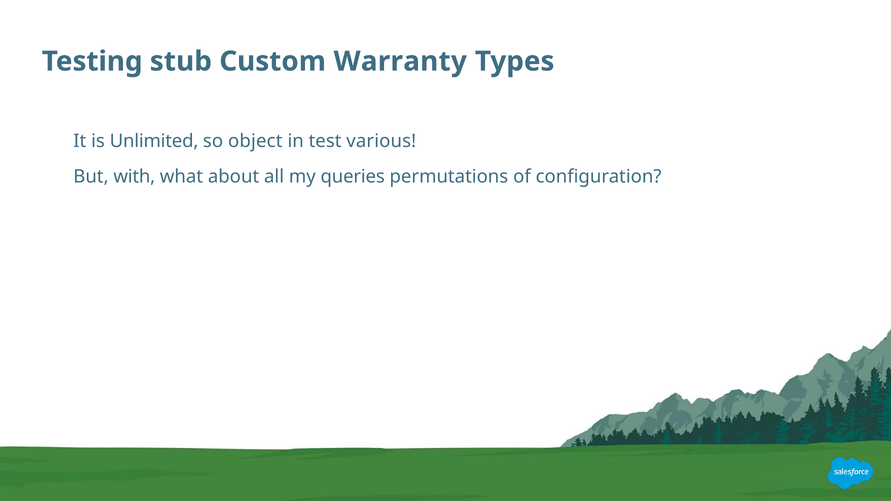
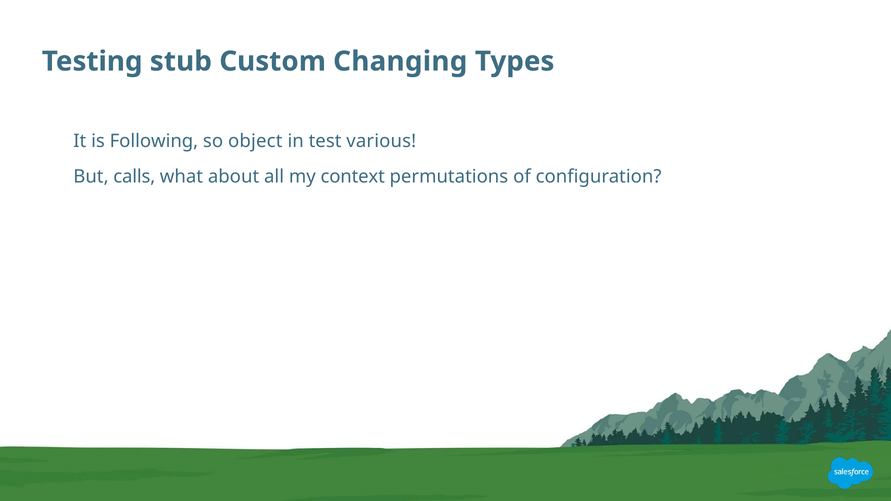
Warranty: Warranty -> Changing
Unlimited: Unlimited -> Following
with: with -> calls
queries: queries -> context
